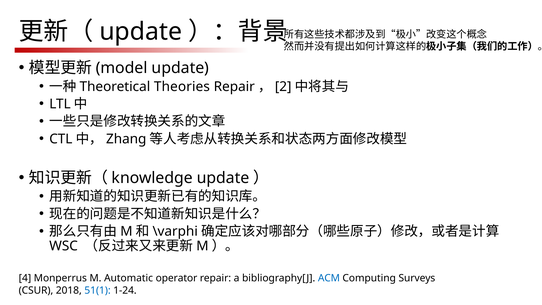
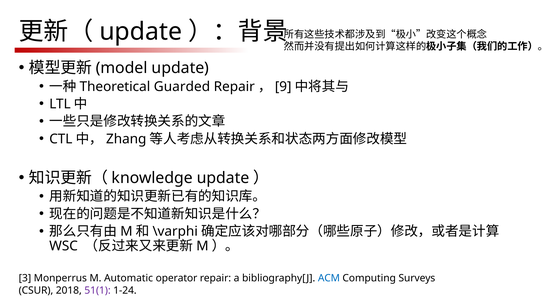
Theories: Theories -> Guarded
2: 2 -> 9
4: 4 -> 3
51(1 colour: blue -> purple
